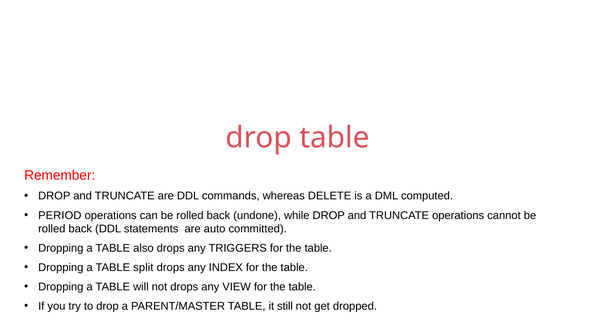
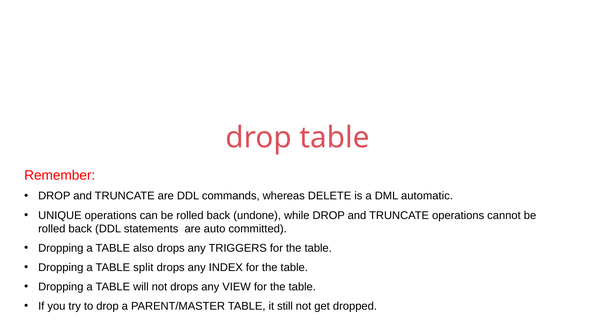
computed: computed -> automatic
PERIOD: PERIOD -> UNIQUE
